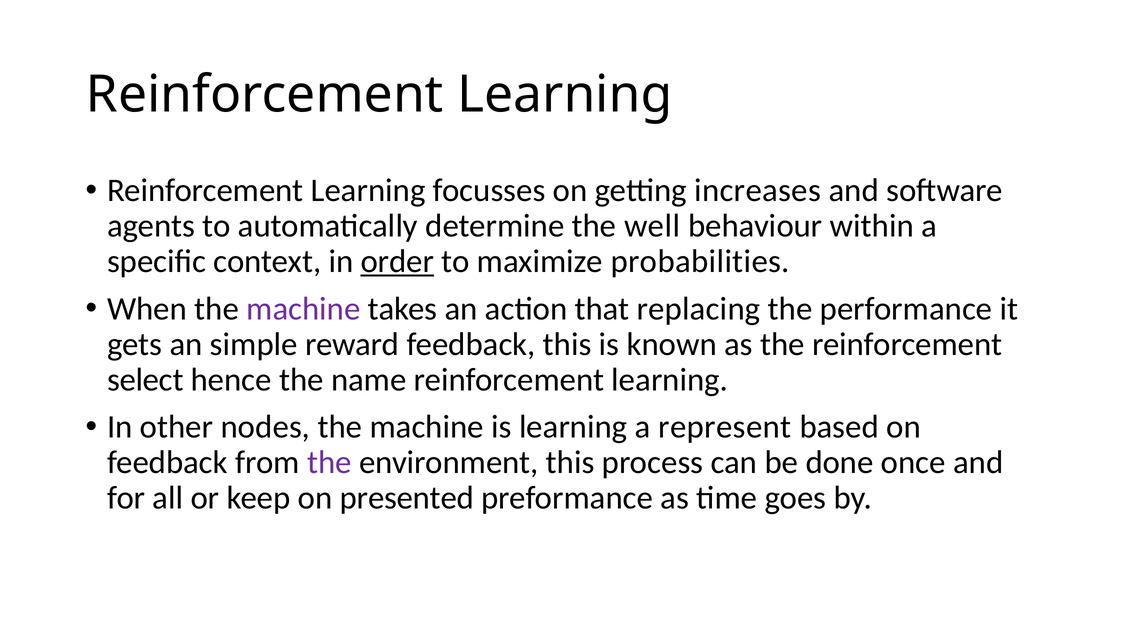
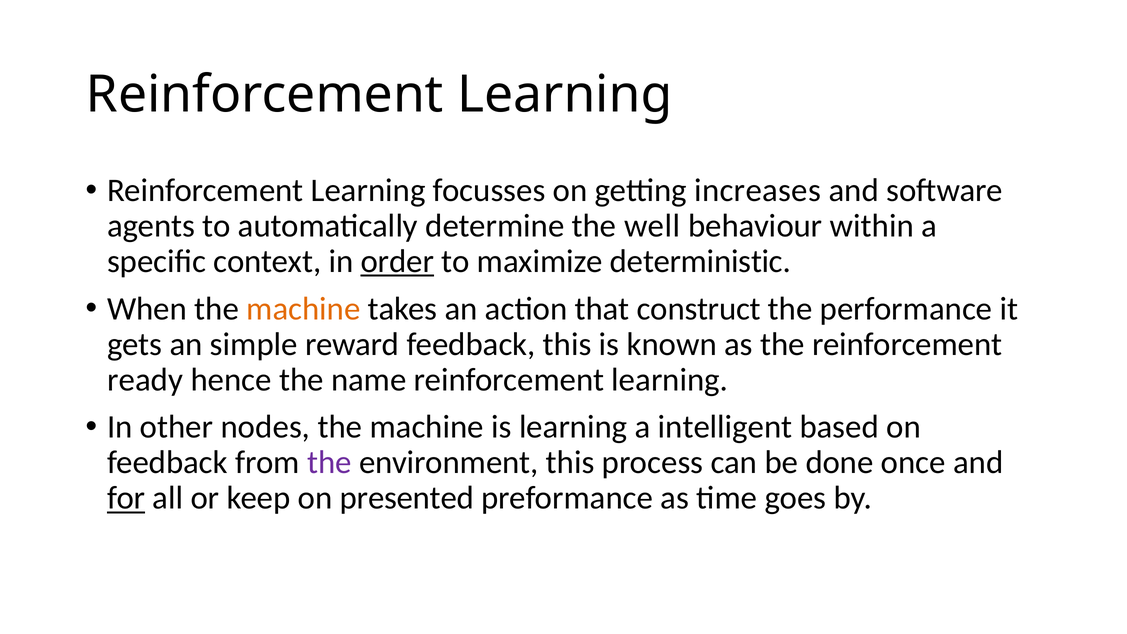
probabilities: probabilities -> deterministic
machine at (303, 309) colour: purple -> orange
replacing: replacing -> construct
select: select -> ready
represent: represent -> intelligent
for underline: none -> present
